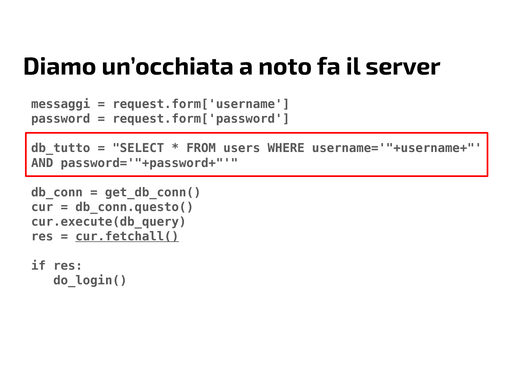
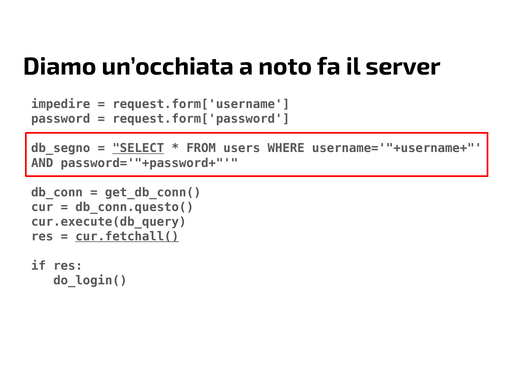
messaggi: messaggi -> impedire
db_tutto: db_tutto -> db_segno
SELECT underline: none -> present
